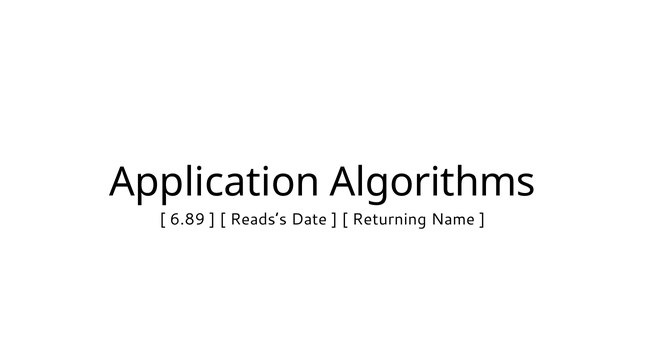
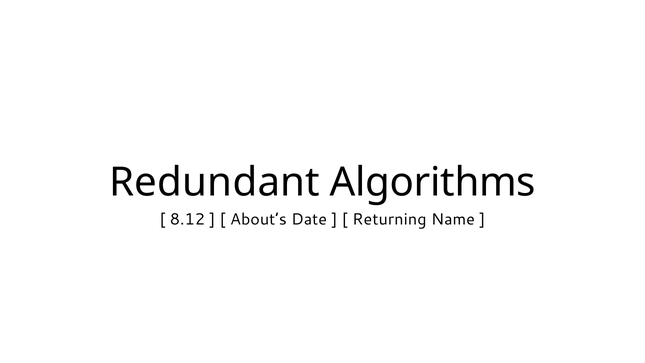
Application: Application -> Redundant
6.89: 6.89 -> 8.12
Reads’s: Reads’s -> About’s
